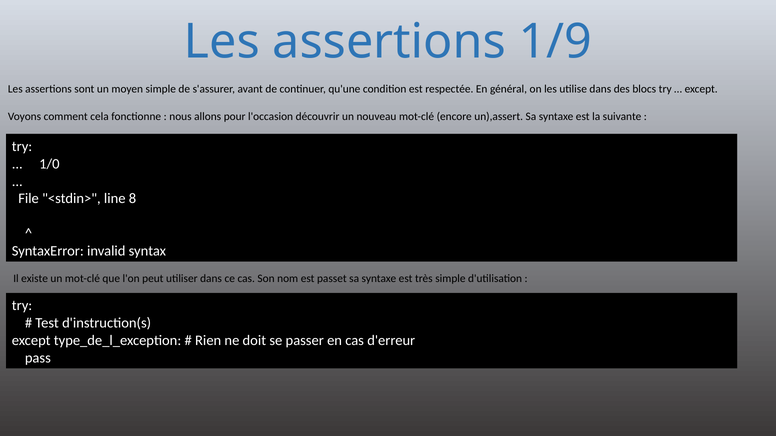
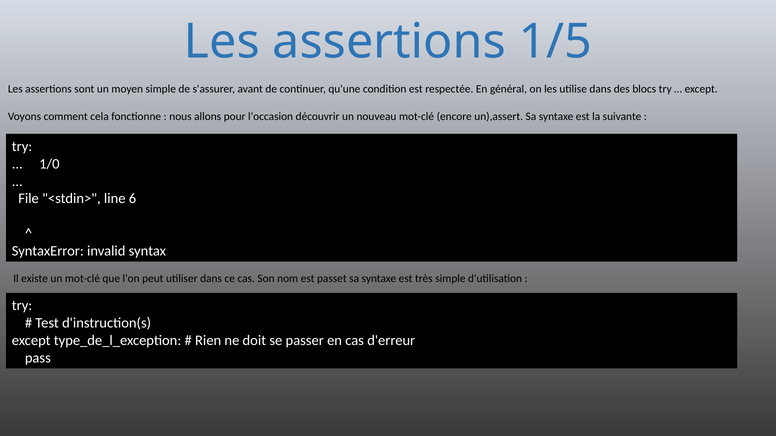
1/9: 1/9 -> 1/5
8: 8 -> 6
